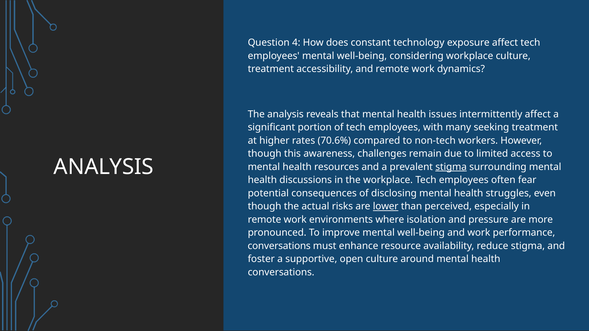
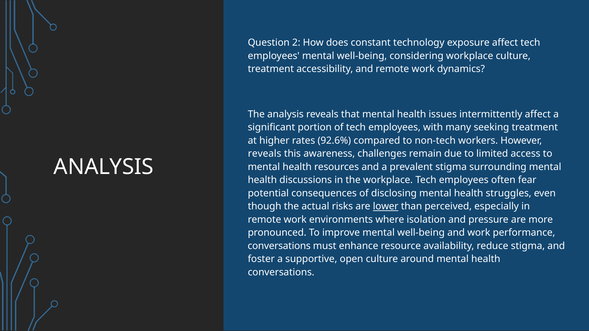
4: 4 -> 2
70.6%: 70.6% -> 92.6%
though at (265, 154): though -> reveals
stigma at (451, 167) underline: present -> none
